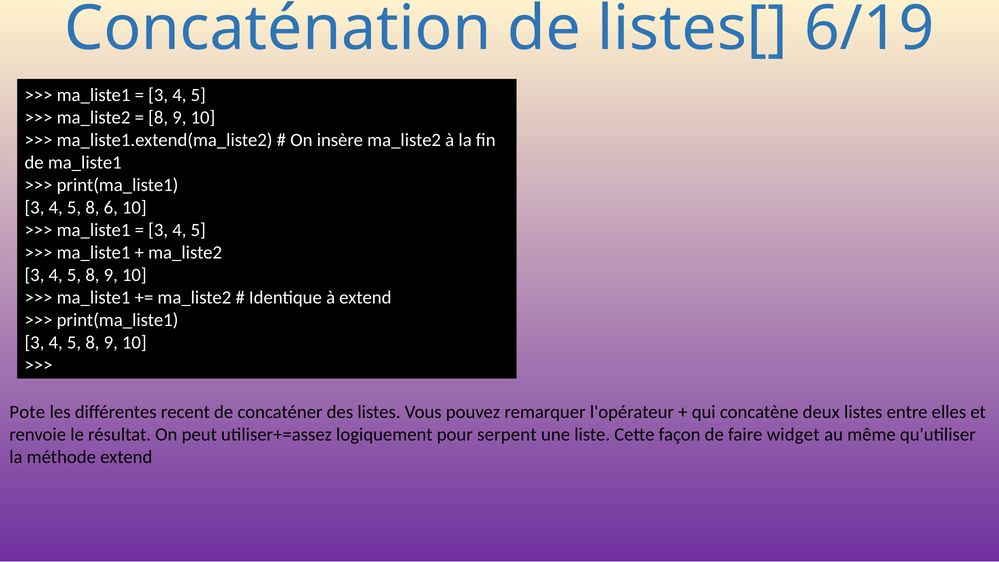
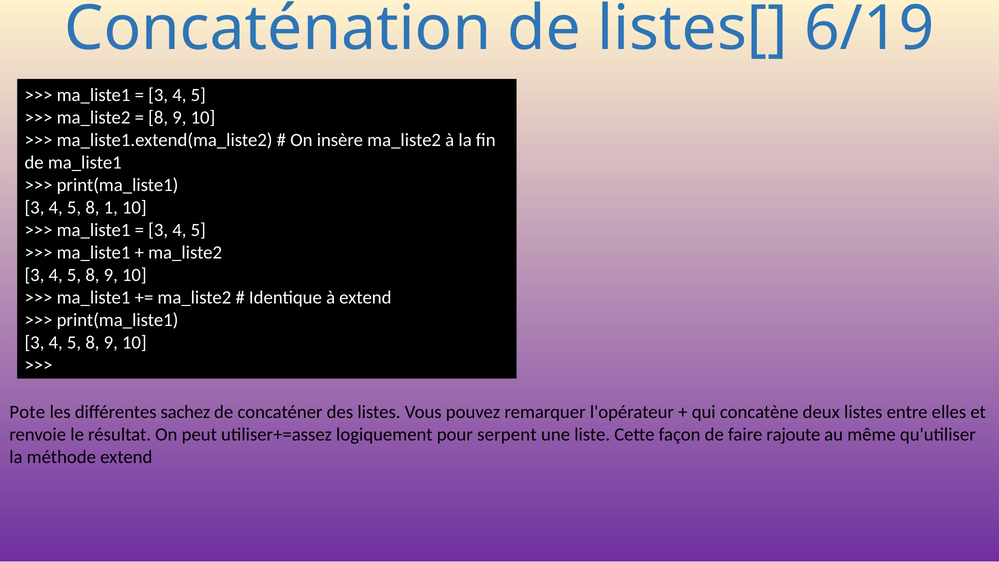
6: 6 -> 1
recent: recent -> sachez
widget: widget -> rajoute
